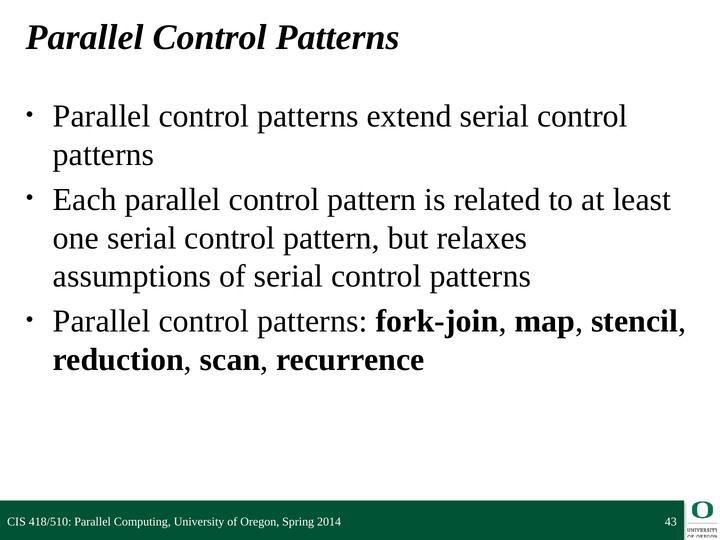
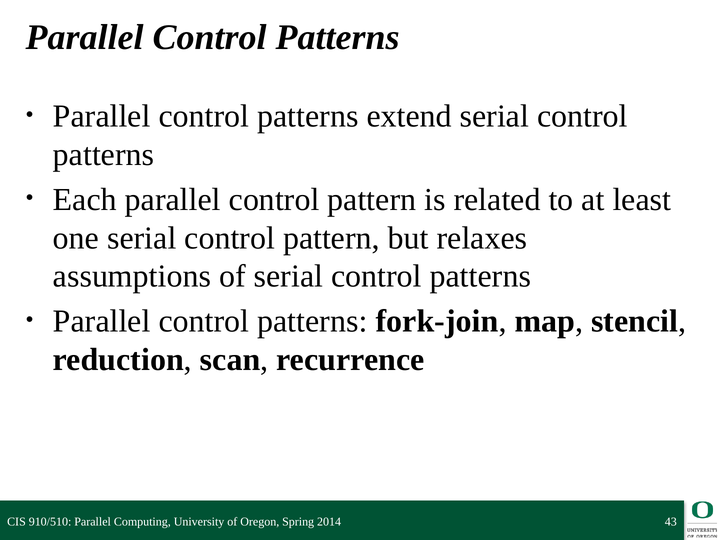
418/510: 418/510 -> 910/510
